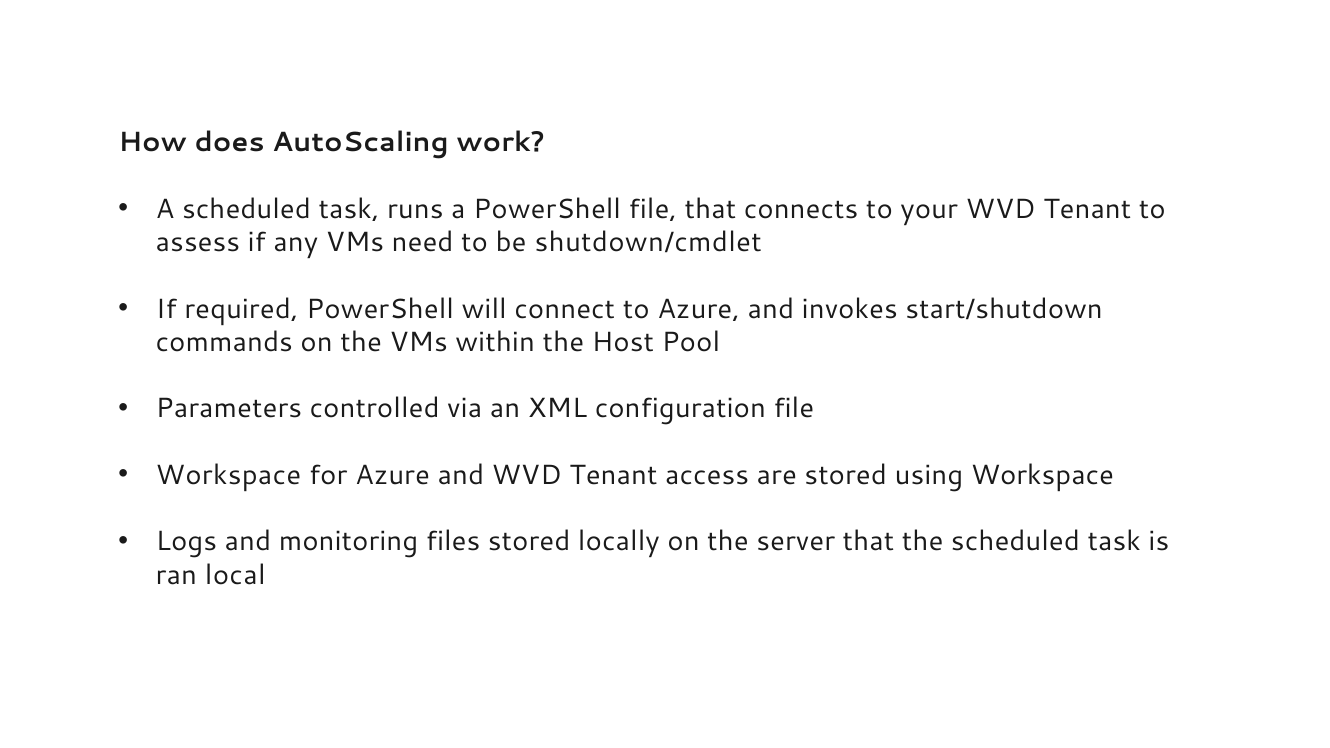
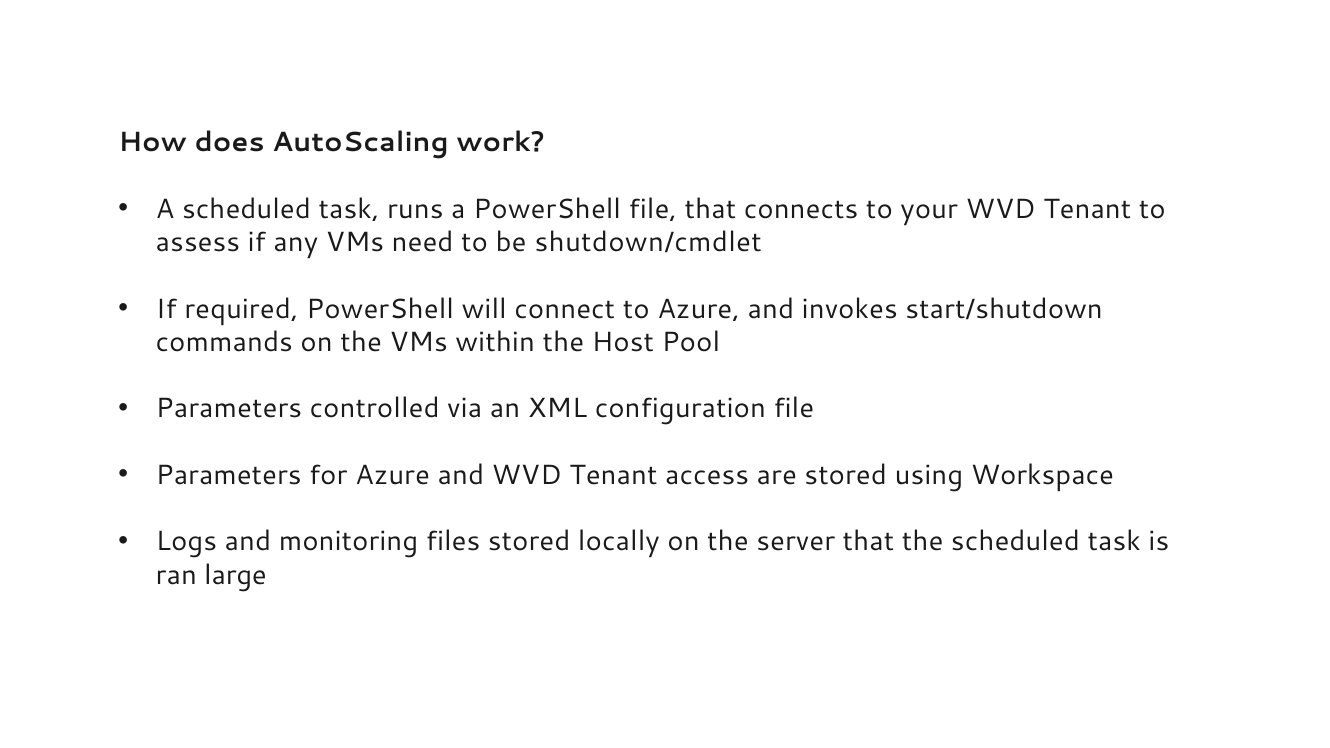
Workspace at (229, 475): Workspace -> Parameters
local: local -> large
